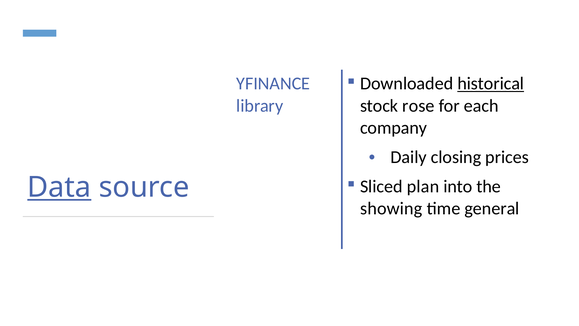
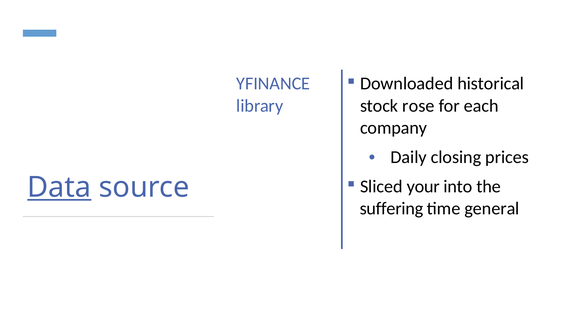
historical underline: present -> none
plan: plan -> your
showing: showing -> suffering
